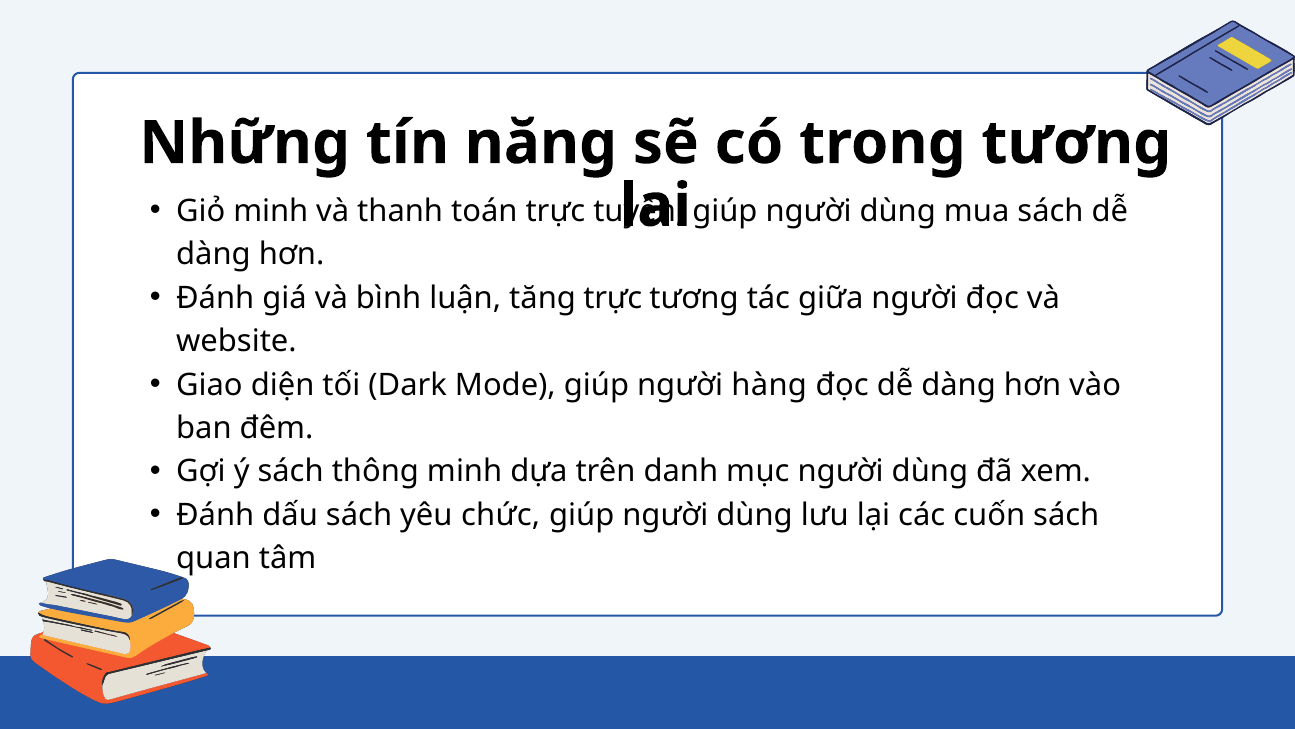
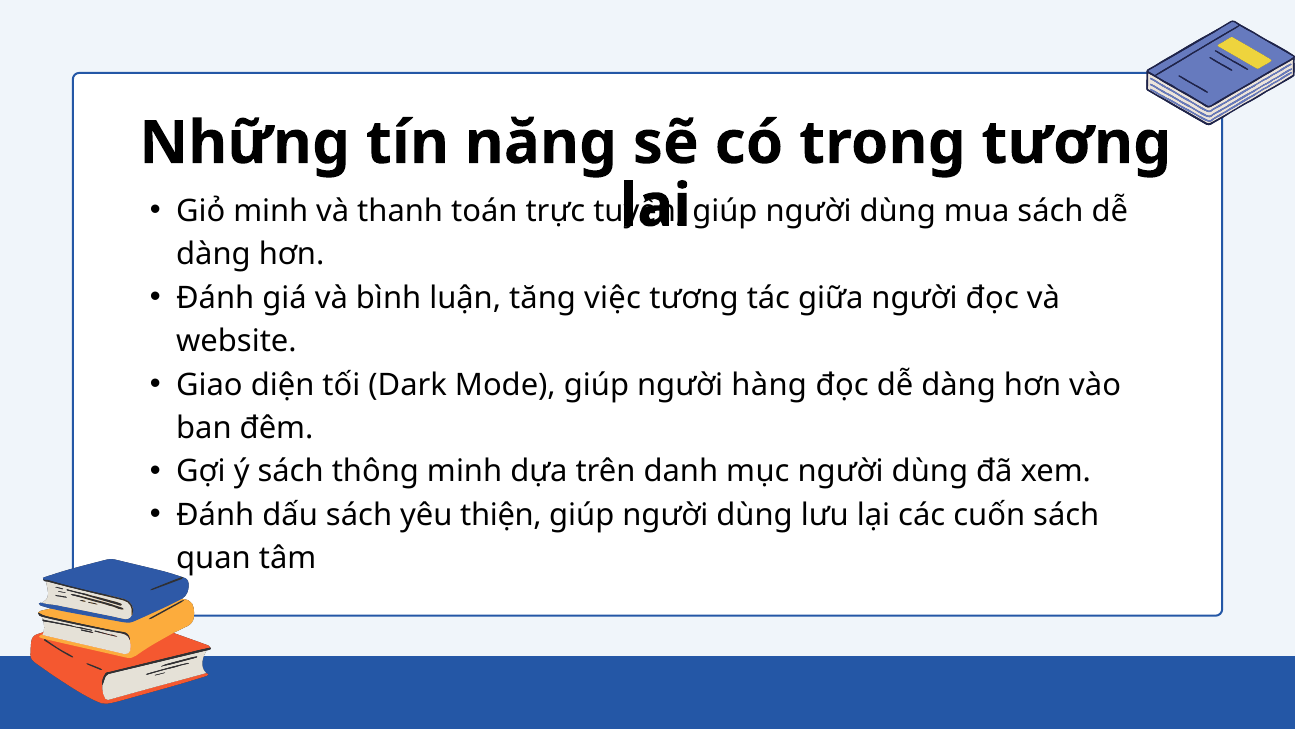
tăng trực: trực -> việc
chức: chức -> thiện
